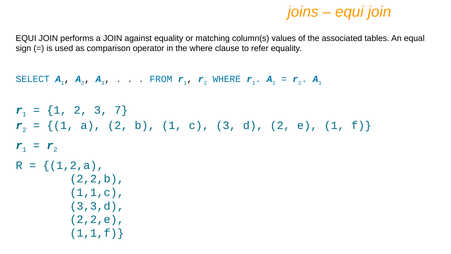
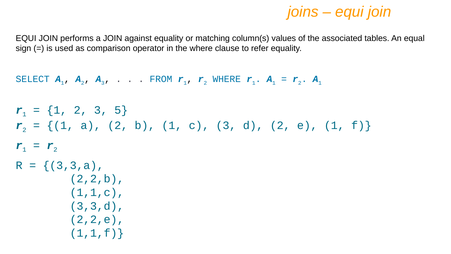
7: 7 -> 5
1,2,a: 1,2,a -> 3,3,a
